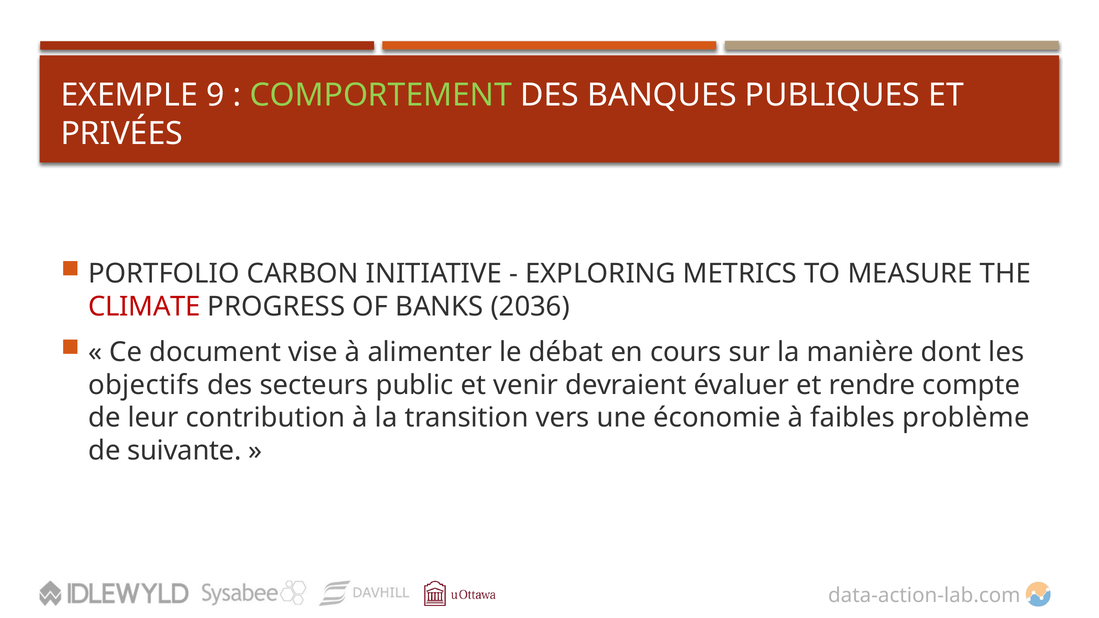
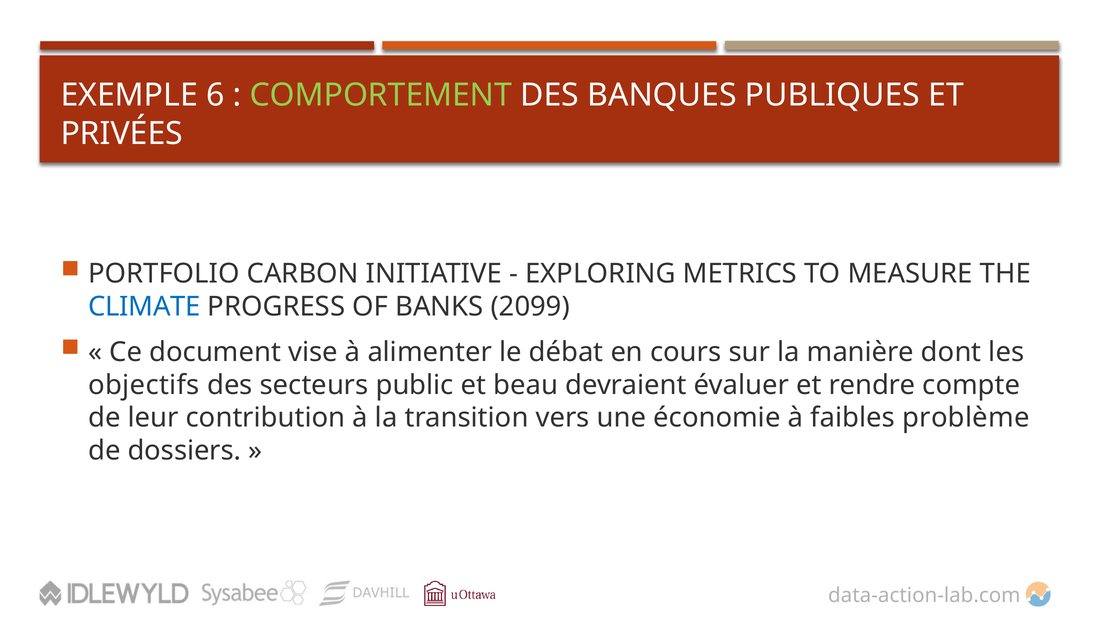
9: 9 -> 6
CLIMATE colour: red -> blue
2036: 2036 -> 2099
venir: venir -> beau
suivante: suivante -> dossiers
